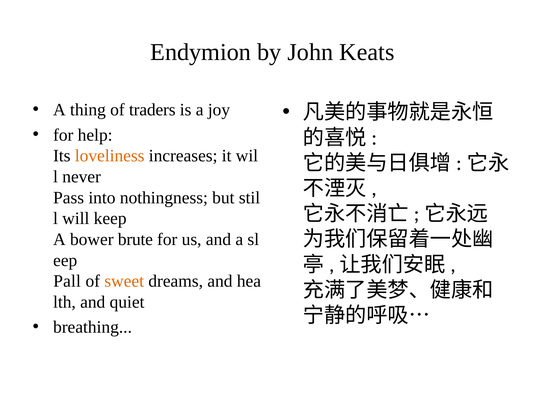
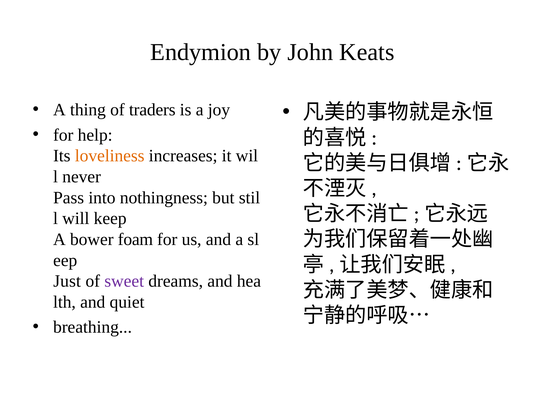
brute: brute -> foam
Pall: Pall -> Just
sweet colour: orange -> purple
